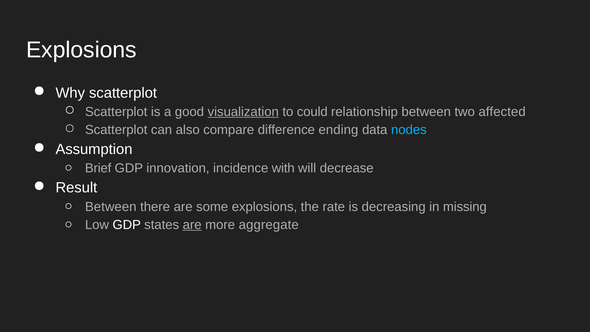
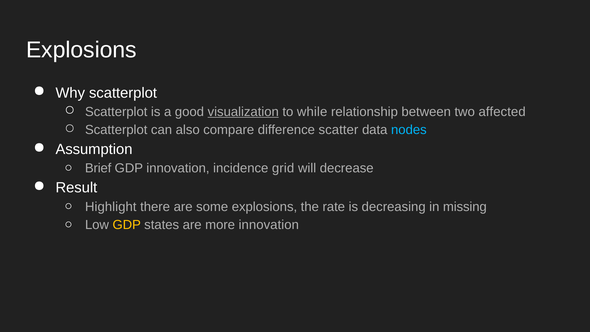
could: could -> while
ending: ending -> scatter
with: with -> grid
Between at (111, 207): Between -> Highlight
GDP at (127, 225) colour: white -> yellow
are at (192, 225) underline: present -> none
more aggregate: aggregate -> innovation
